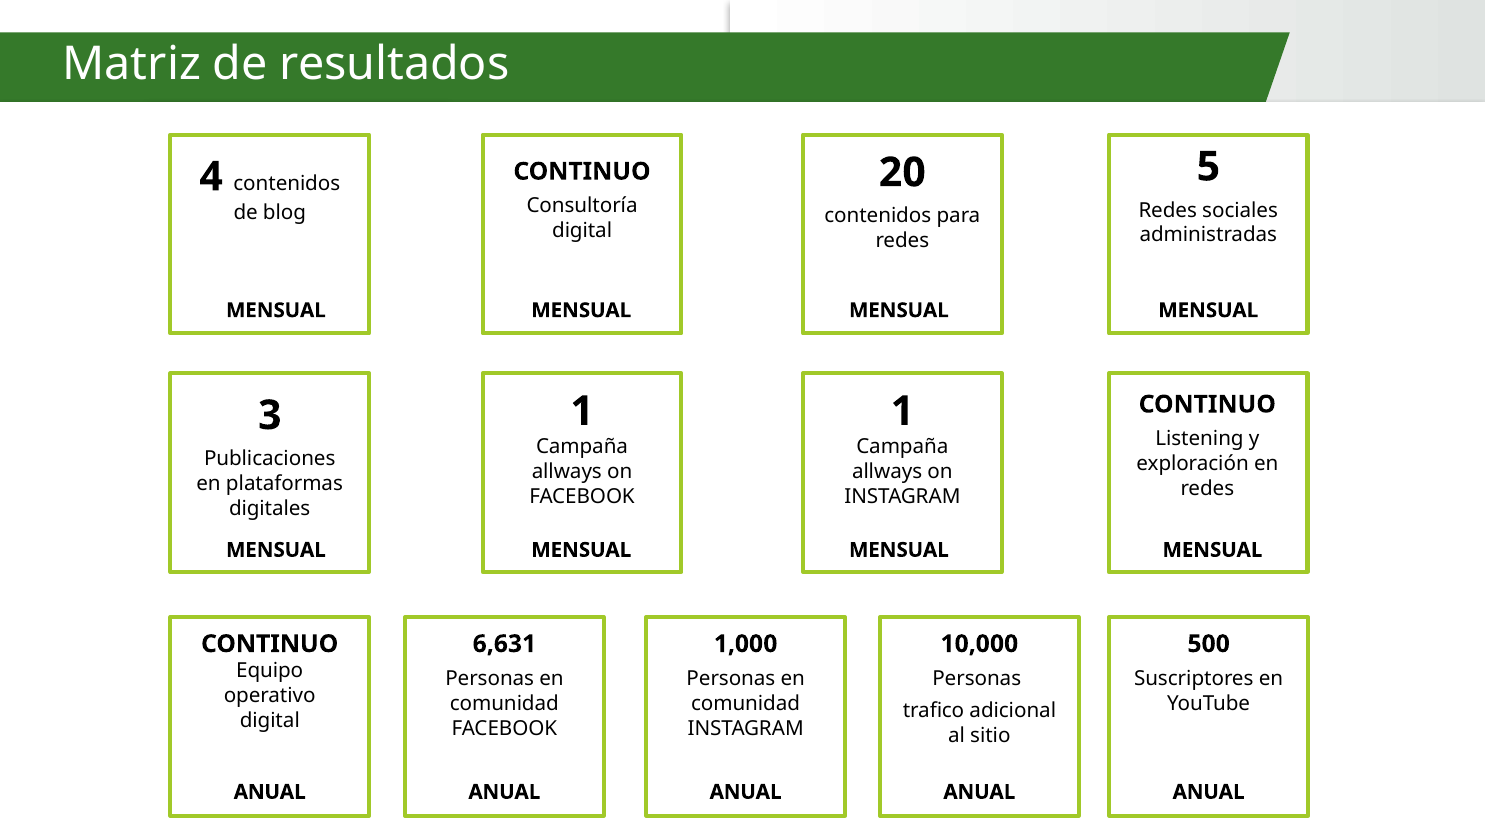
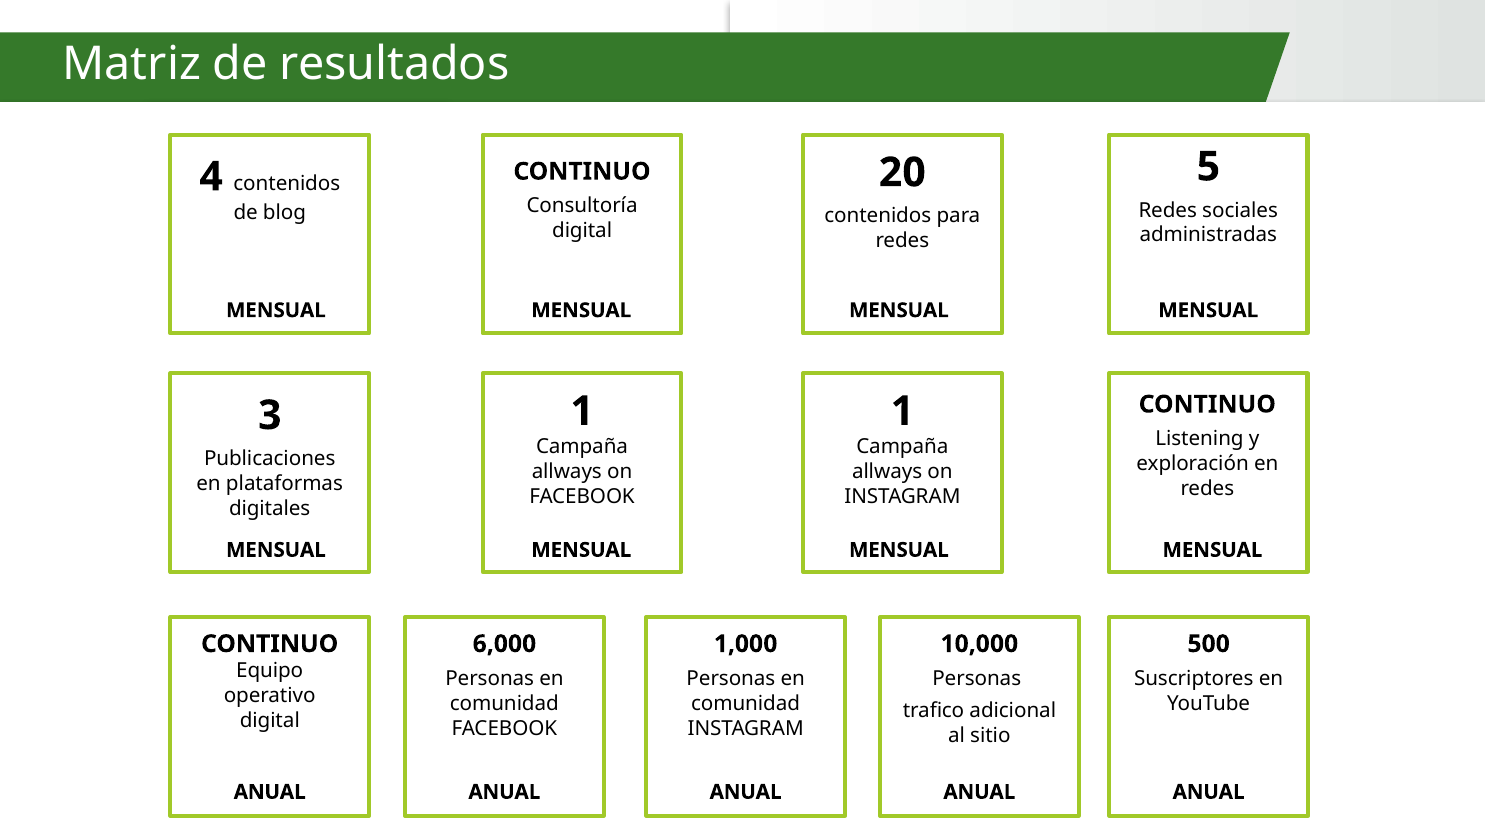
6,631: 6,631 -> 6,000
